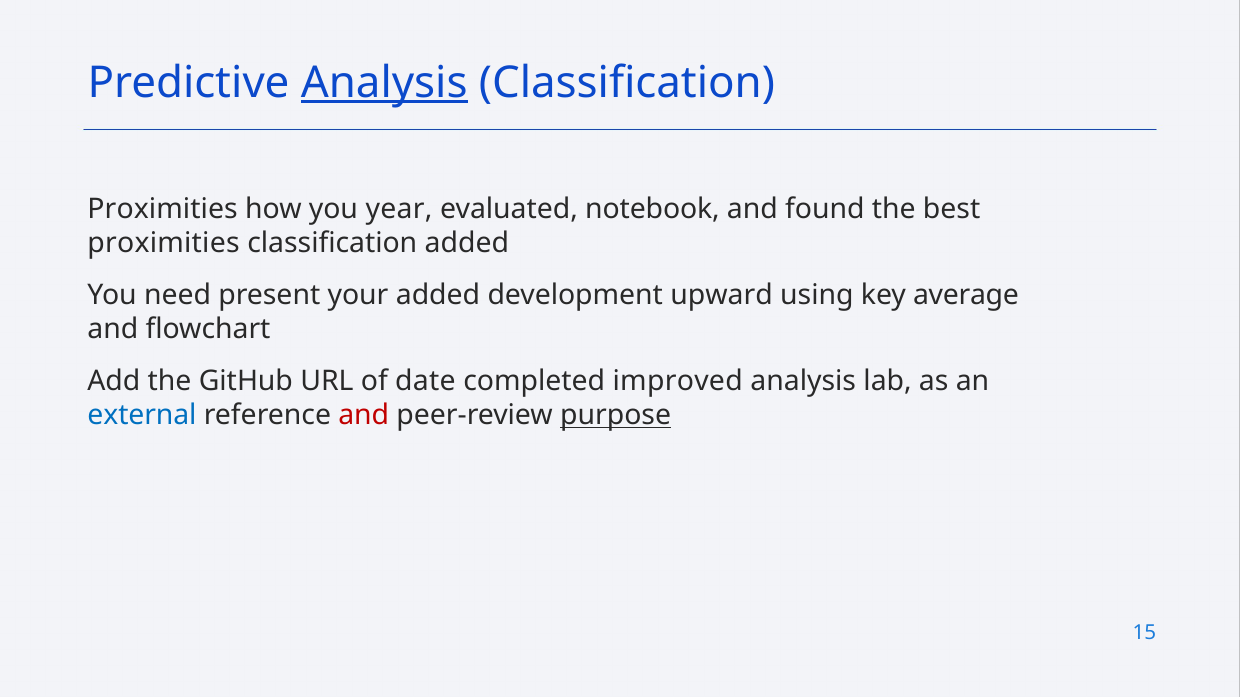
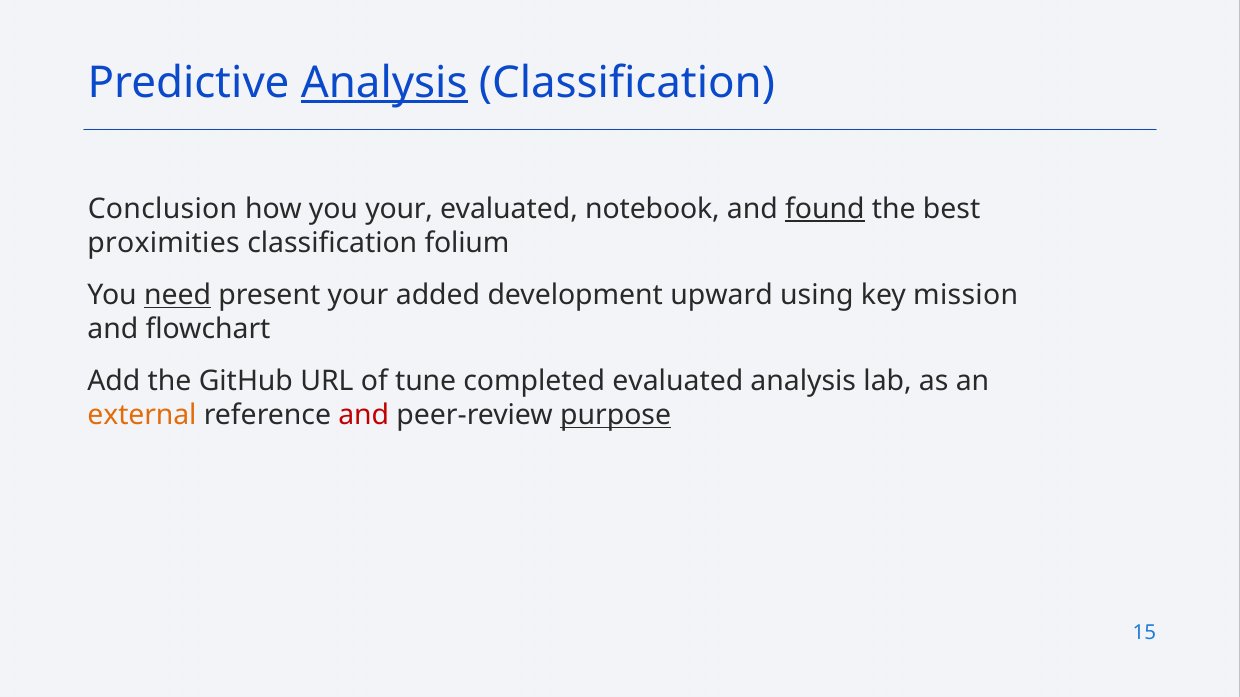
Proximities at (163, 209): Proximities -> Conclusion
you year: year -> your
found underline: none -> present
classification added: added -> folium
need underline: none -> present
average: average -> mission
date: date -> tune
completed improved: improved -> evaluated
external colour: blue -> orange
